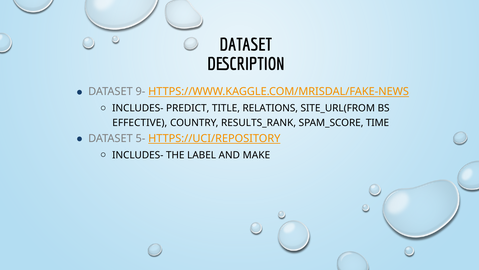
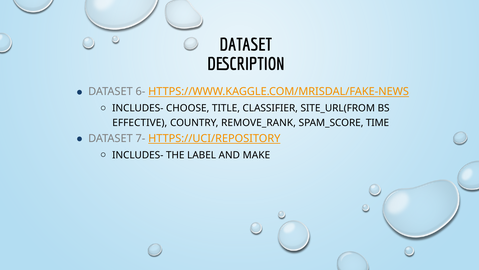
9-: 9- -> 6-
PREDICT: PREDICT -> CHOOSE
RELATIONS: RELATIONS -> CLASSIFIER
RESULTS_RANK: RESULTS_RANK -> REMOVE_RANK
5-: 5- -> 7-
